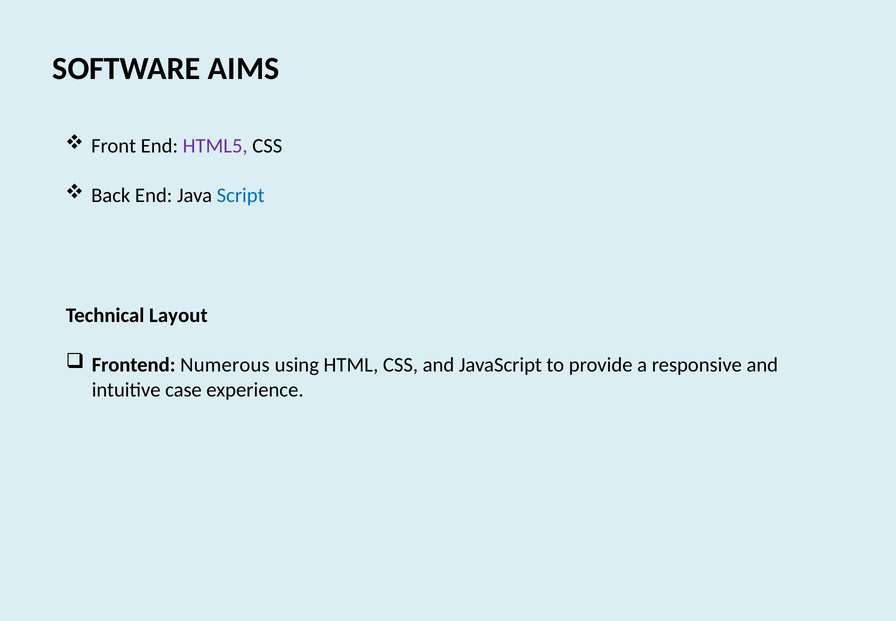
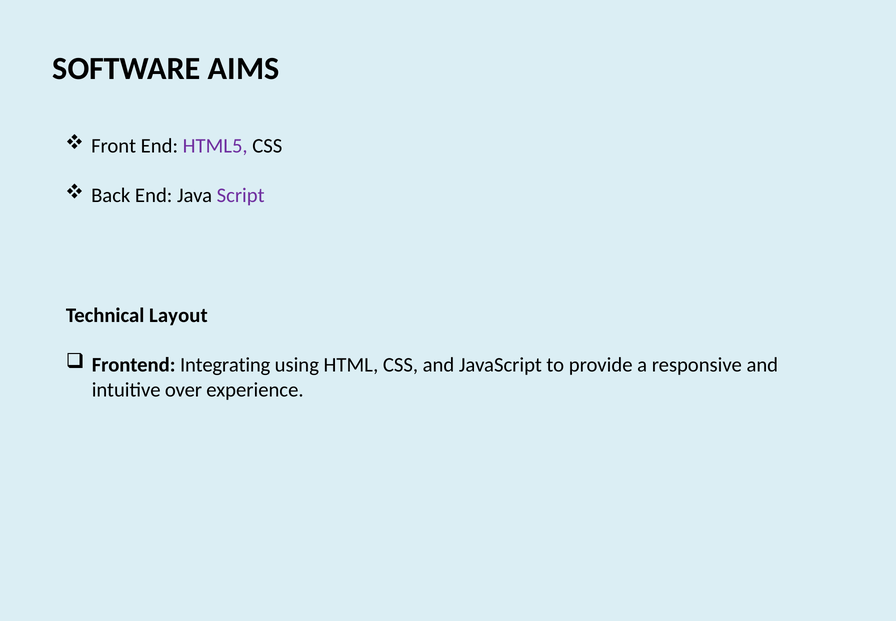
Script colour: blue -> purple
Numerous: Numerous -> Integrating
case: case -> over
